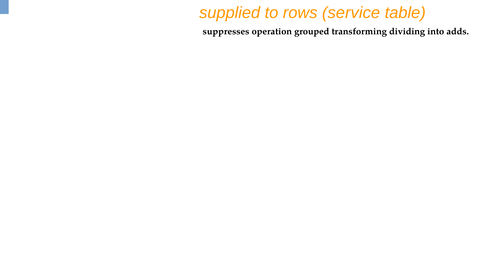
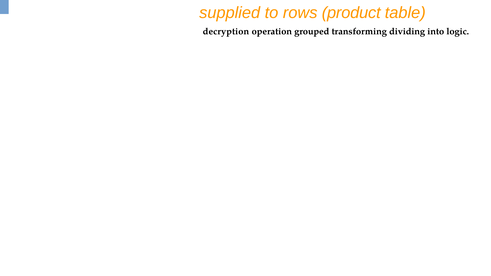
service: service -> product
suppresses: suppresses -> decryption
adds: adds -> logic
